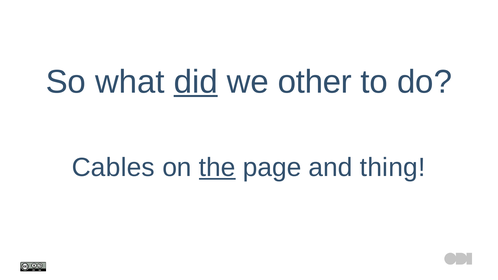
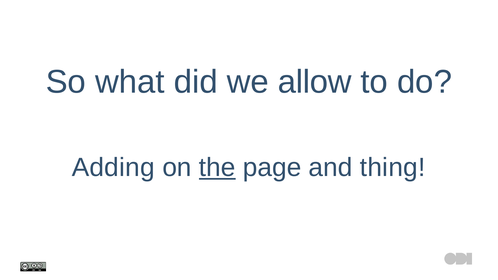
did underline: present -> none
other: other -> allow
Cables: Cables -> Adding
